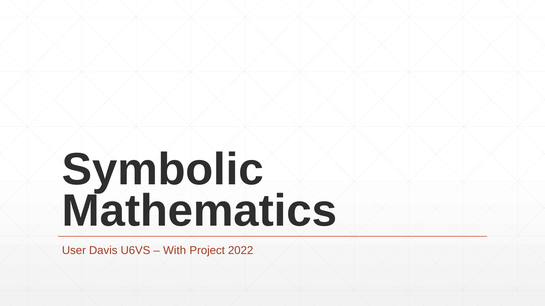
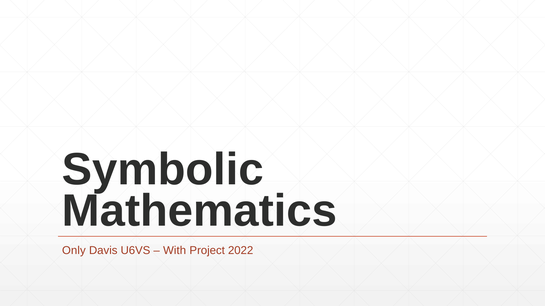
User: User -> Only
